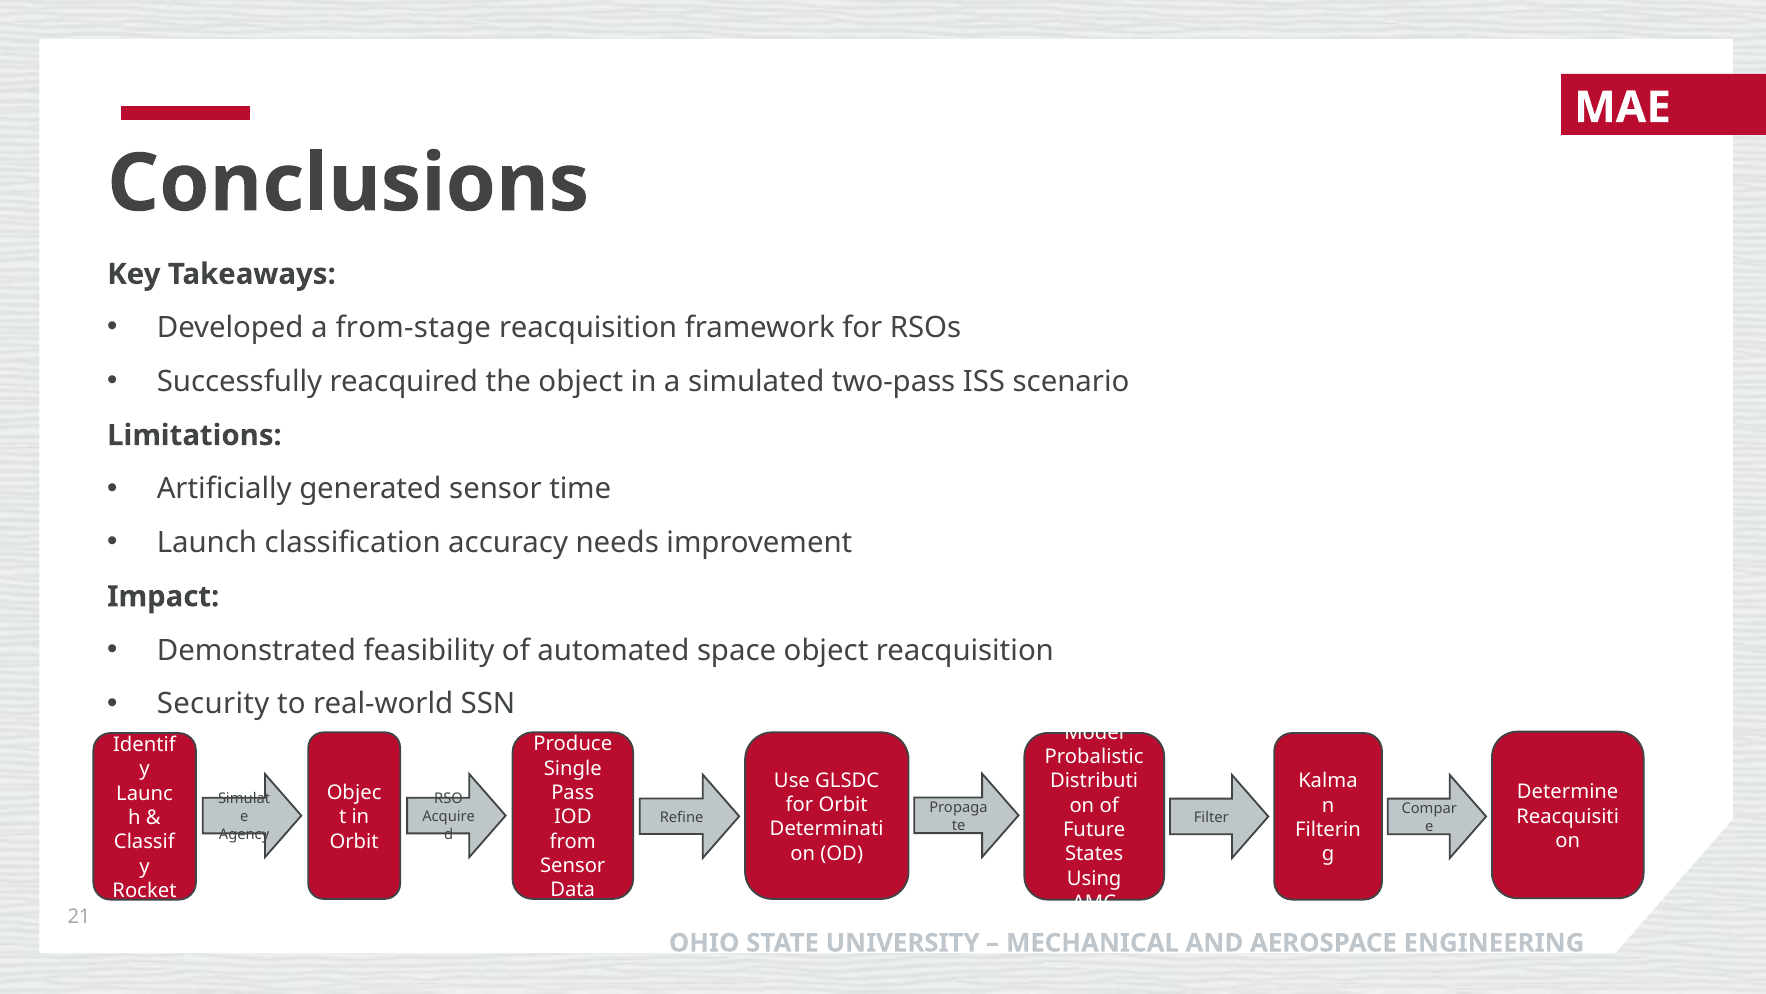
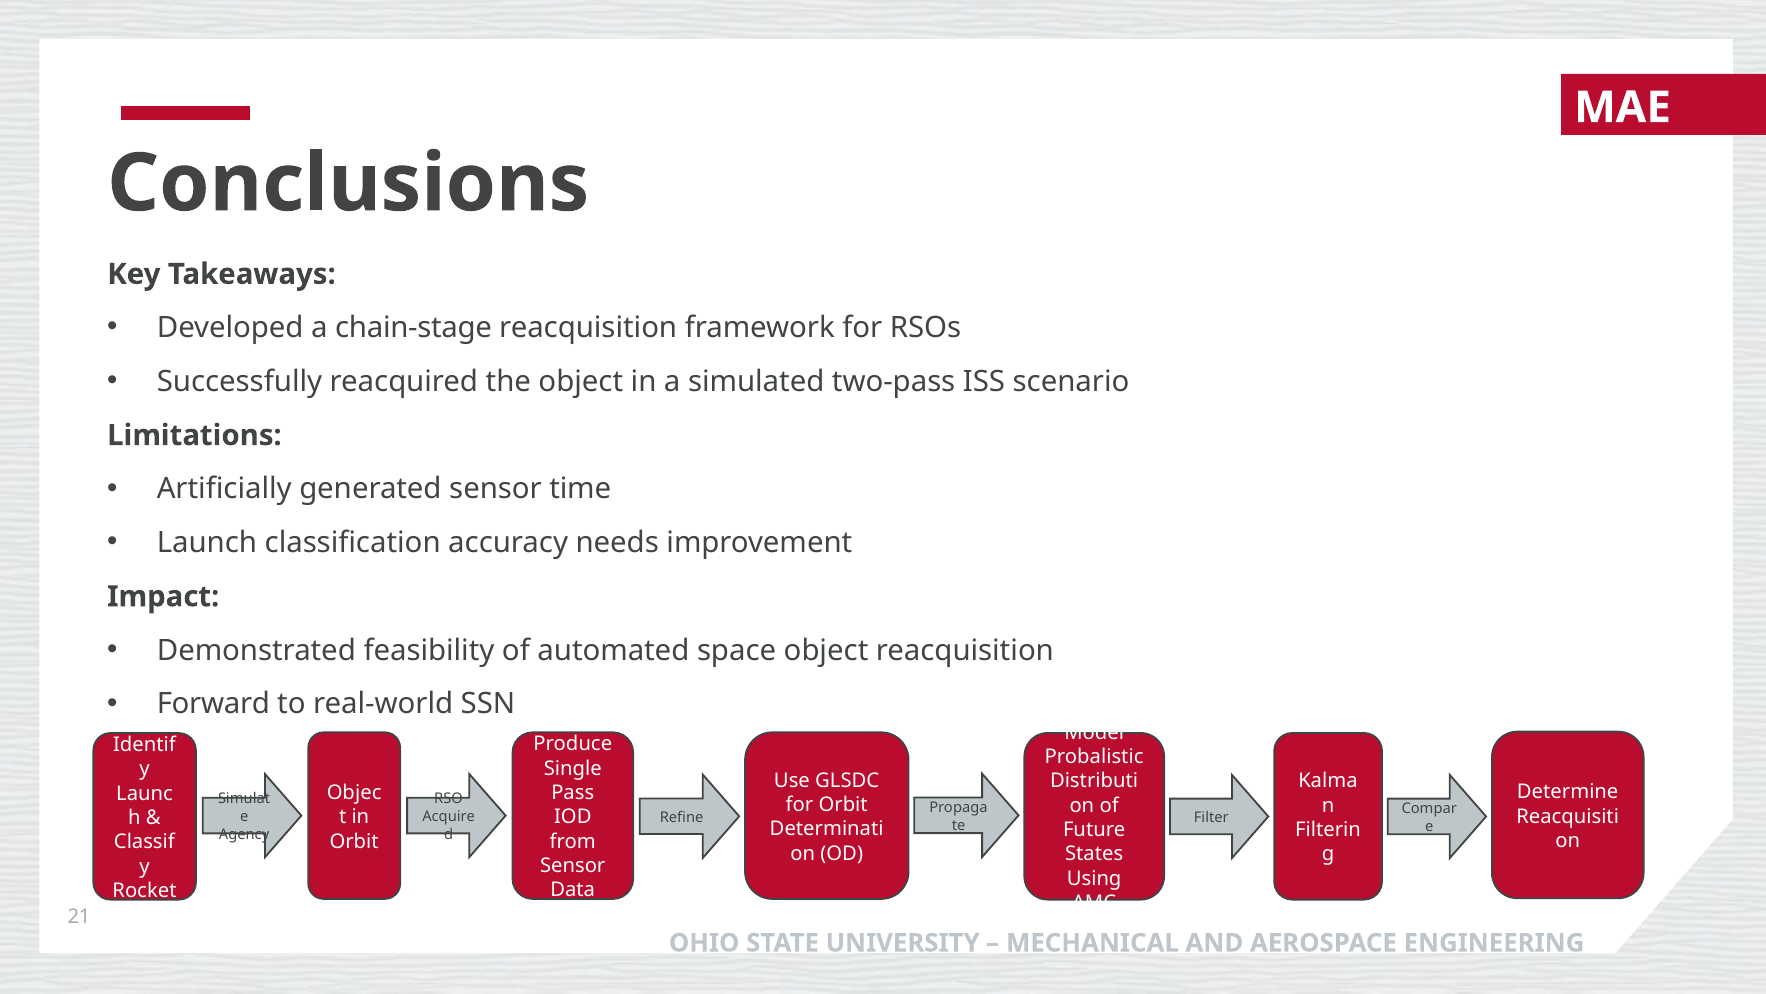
from-stage: from-stage -> chain-stage
Security: Security -> Forward
